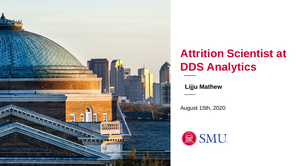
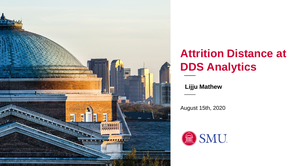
Scientist: Scientist -> Distance
